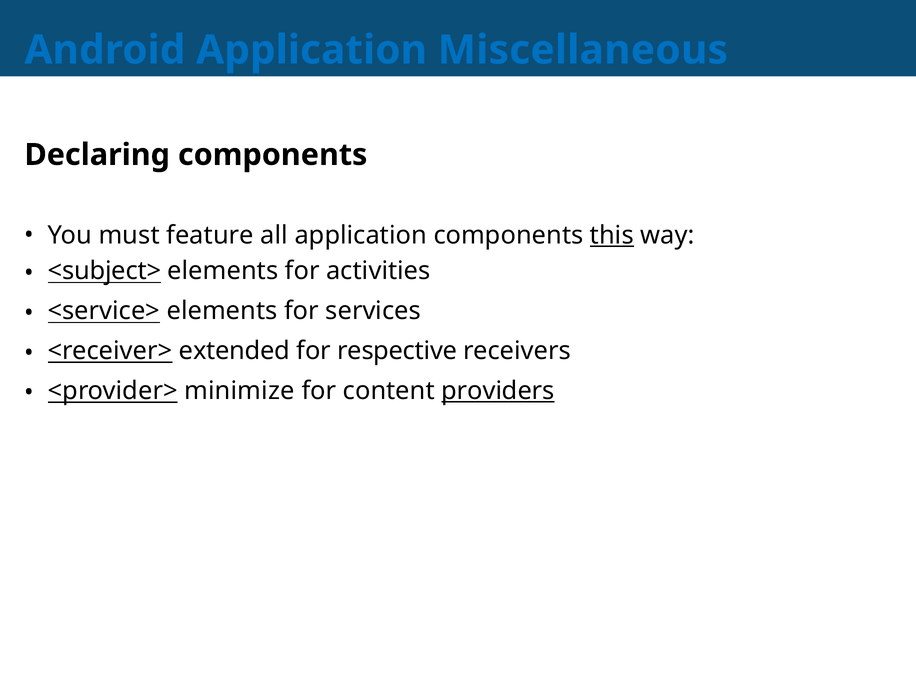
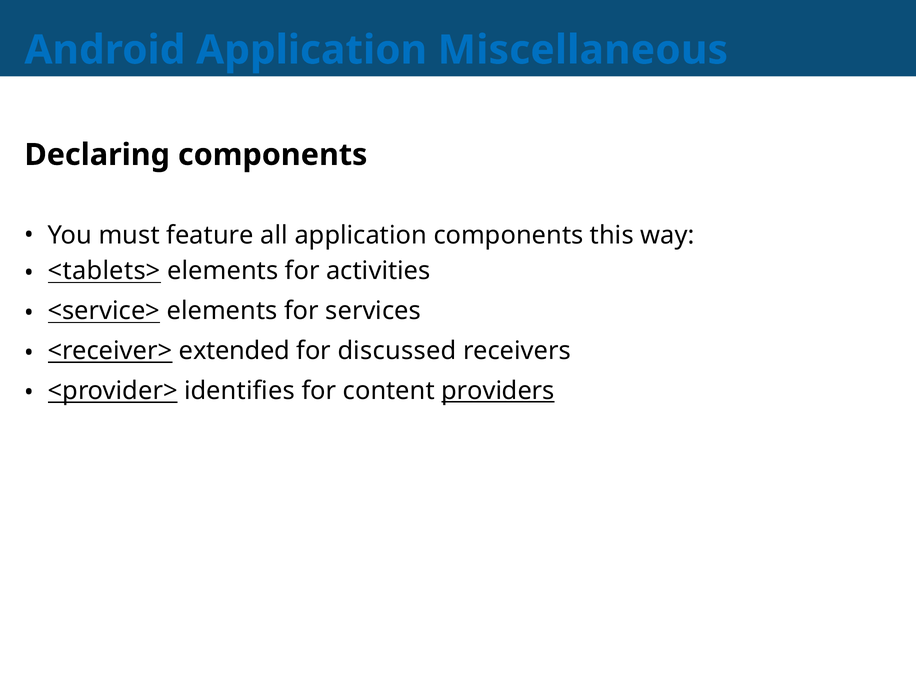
this underline: present -> none
<subject>: <subject> -> <tablets>
respective: respective -> discussed
minimize: minimize -> identifies
